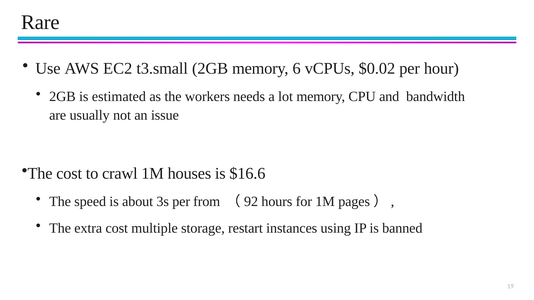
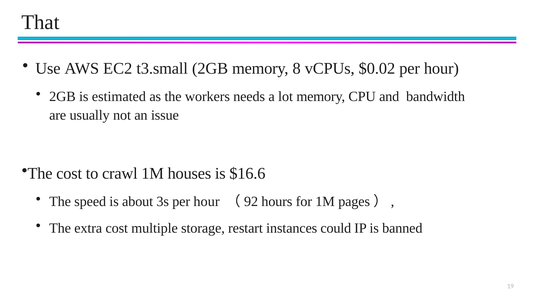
Rare: Rare -> That
6: 6 -> 8
3s per from: from -> hour
using: using -> could
